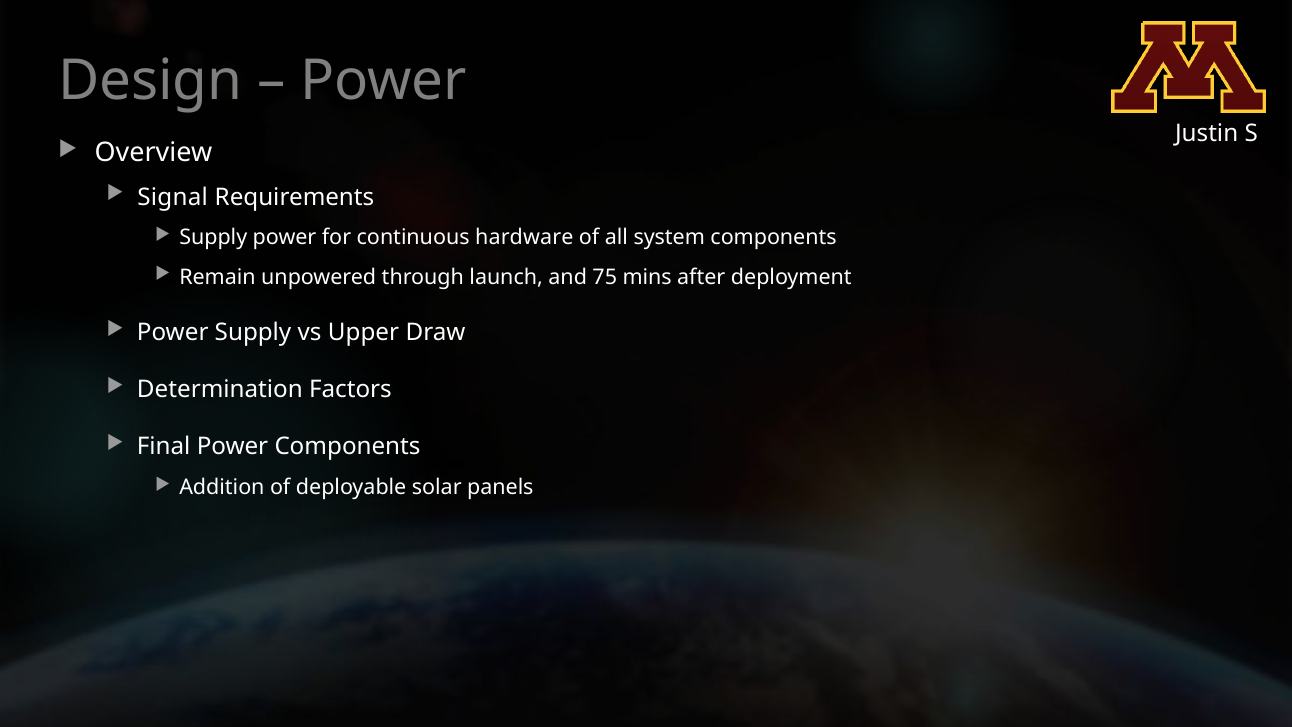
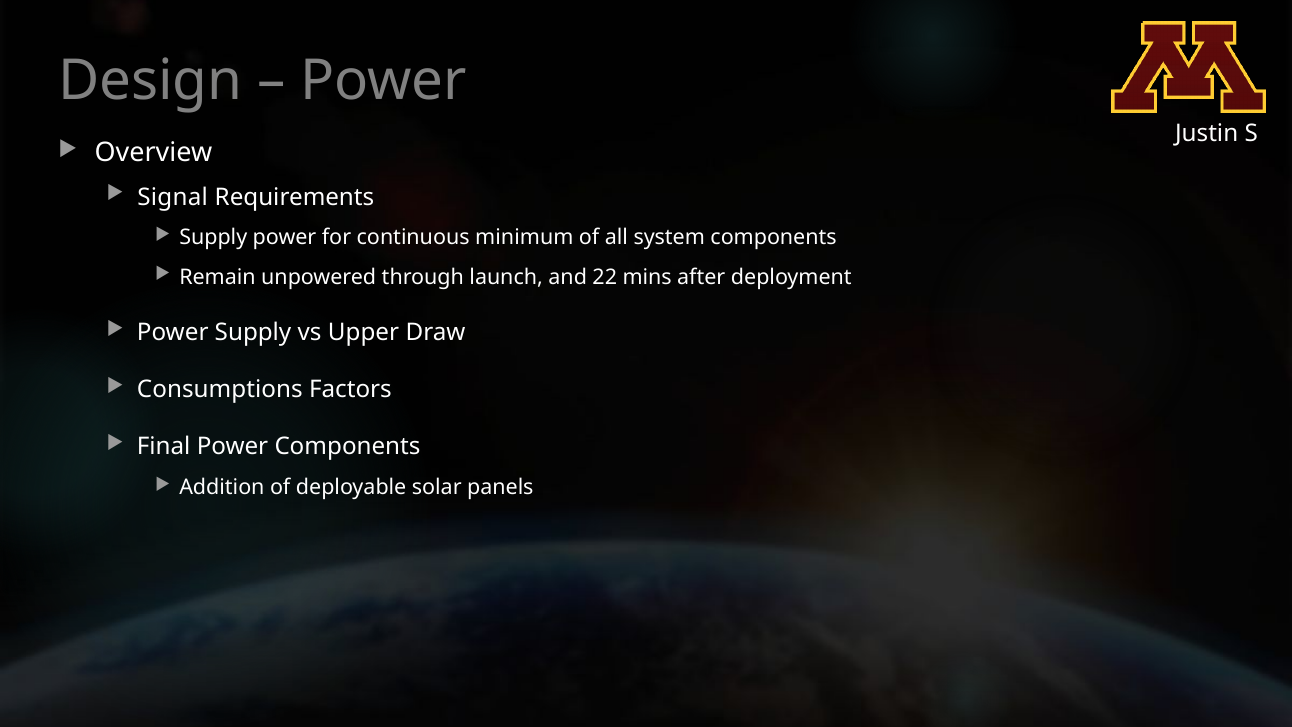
hardware: hardware -> minimum
75: 75 -> 22
Determination: Determination -> Consumptions
